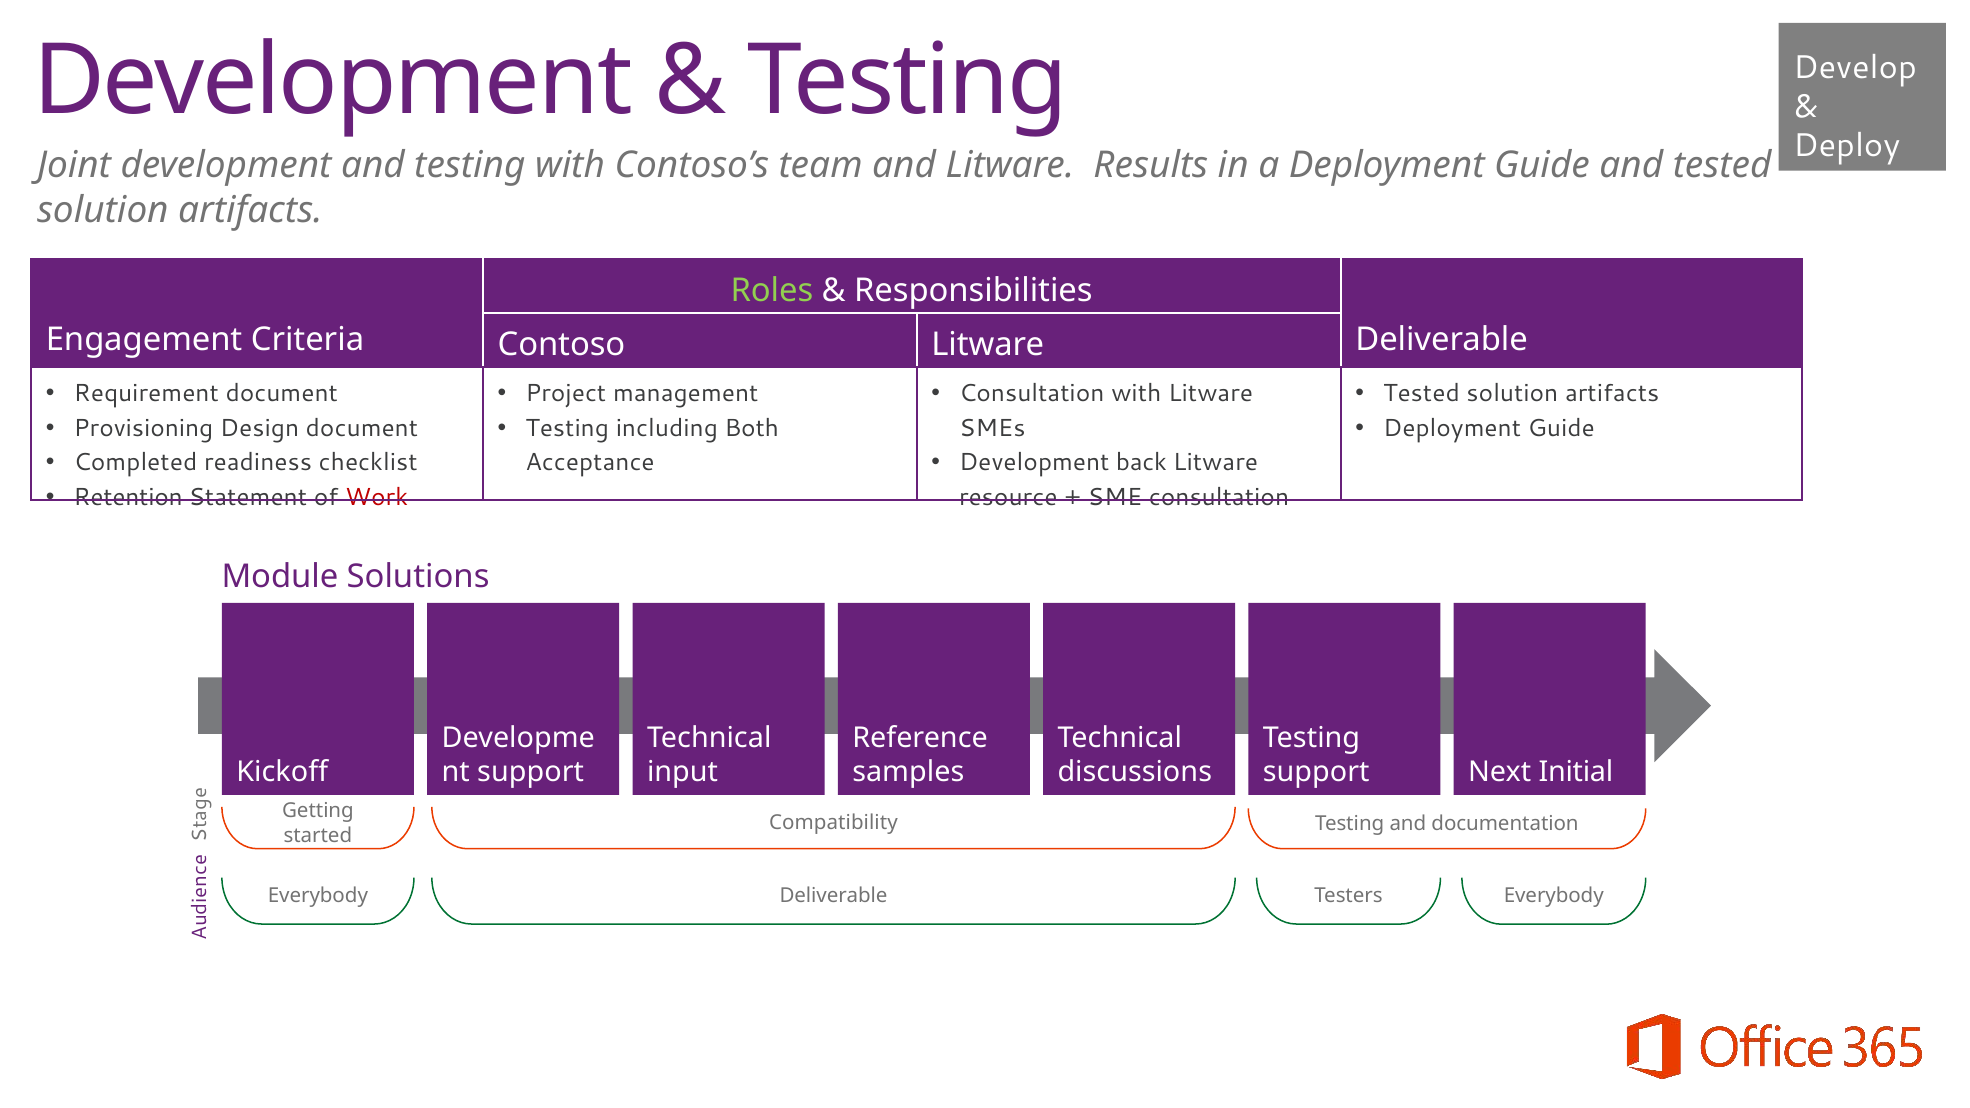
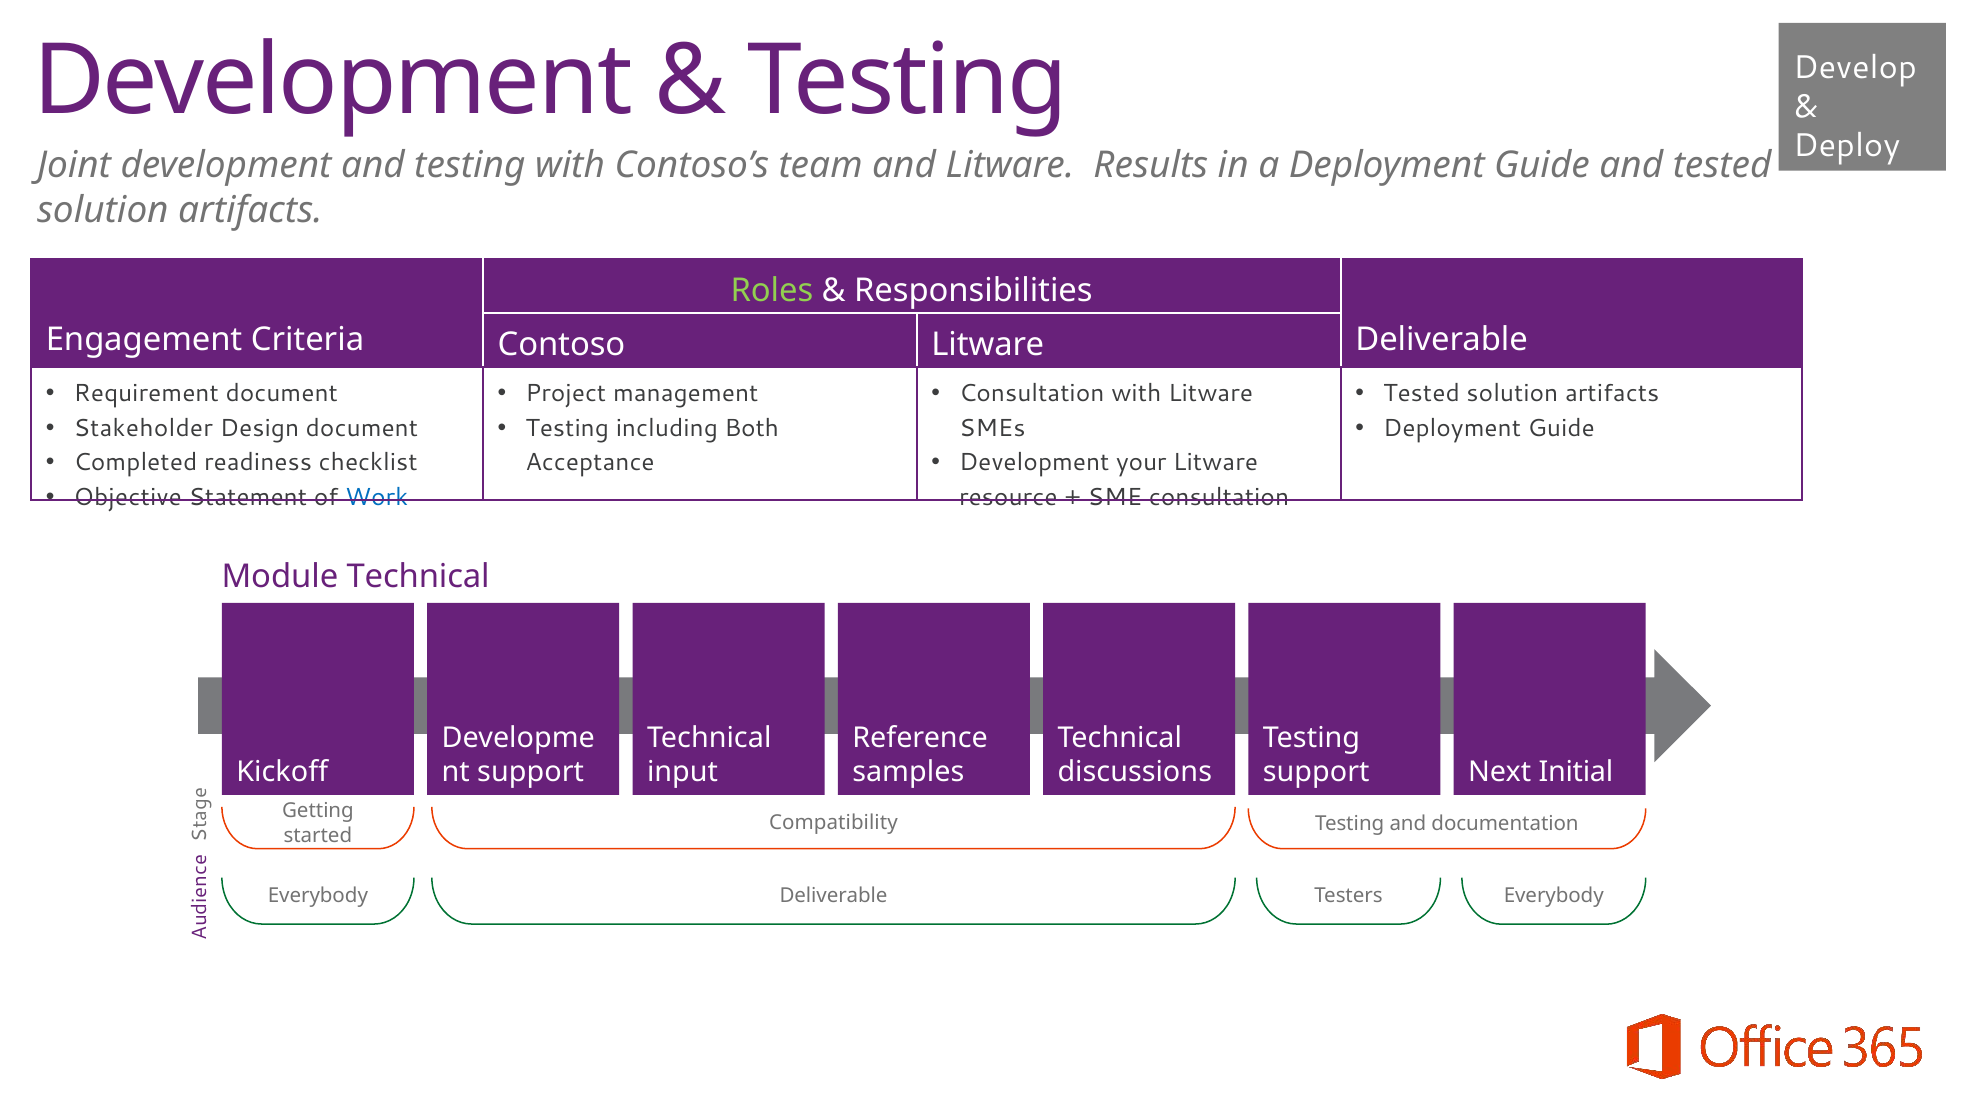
Provisioning: Provisioning -> Stakeholder
back: back -> your
Retention: Retention -> Objective
Work colour: red -> blue
Module Solutions: Solutions -> Technical
